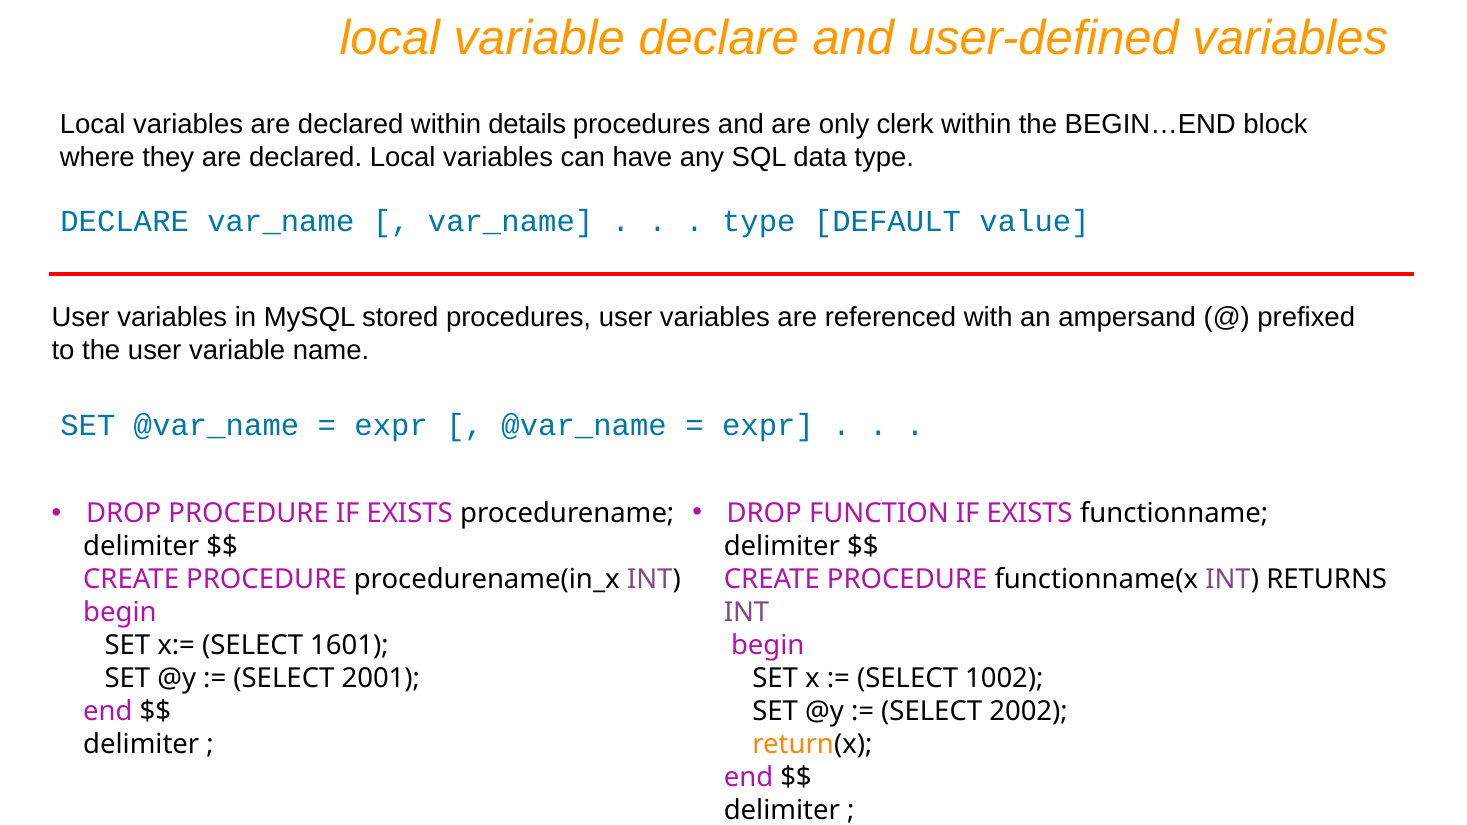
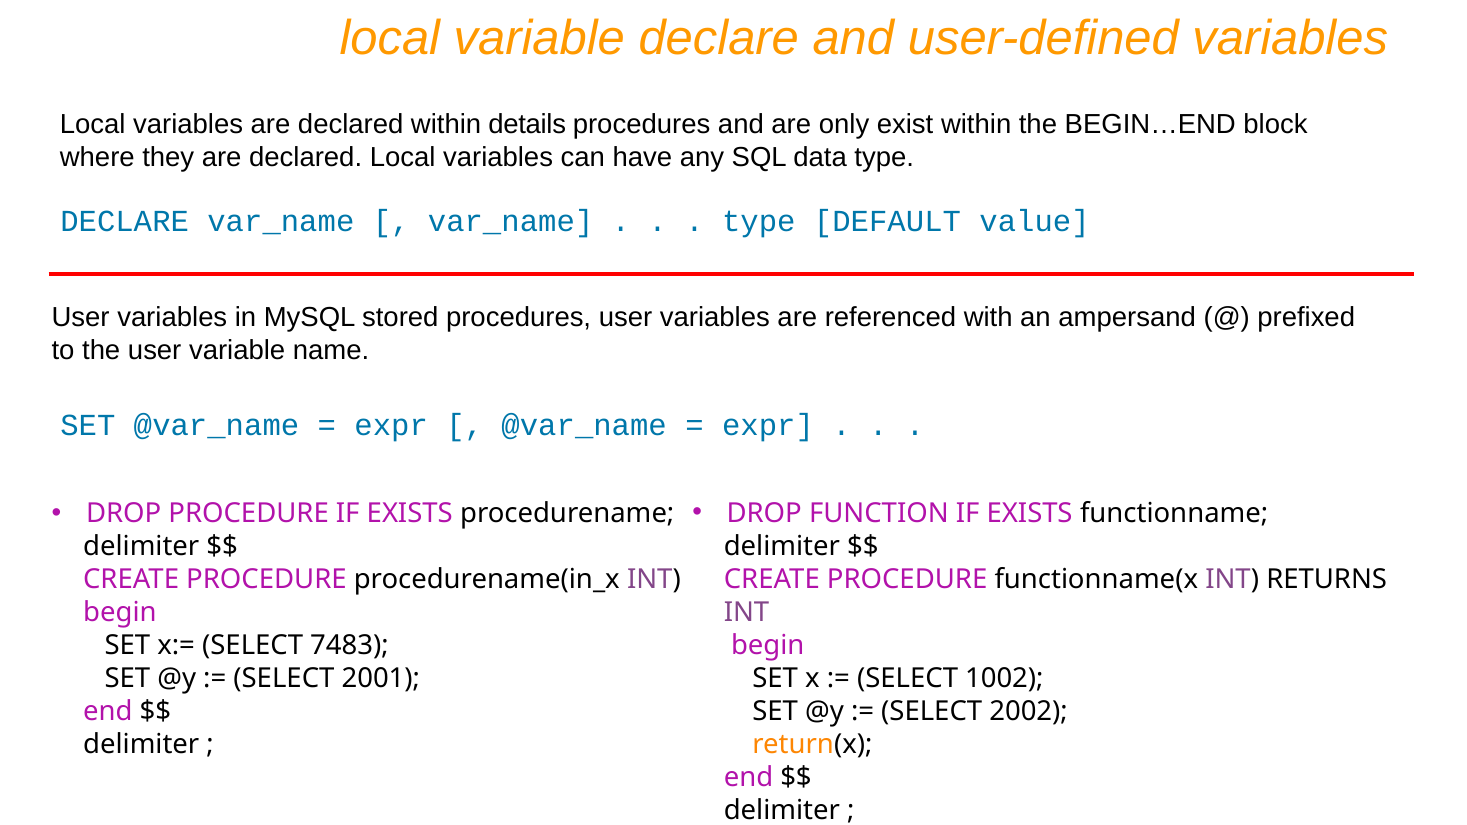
clerk: clerk -> exist
1601: 1601 -> 7483
